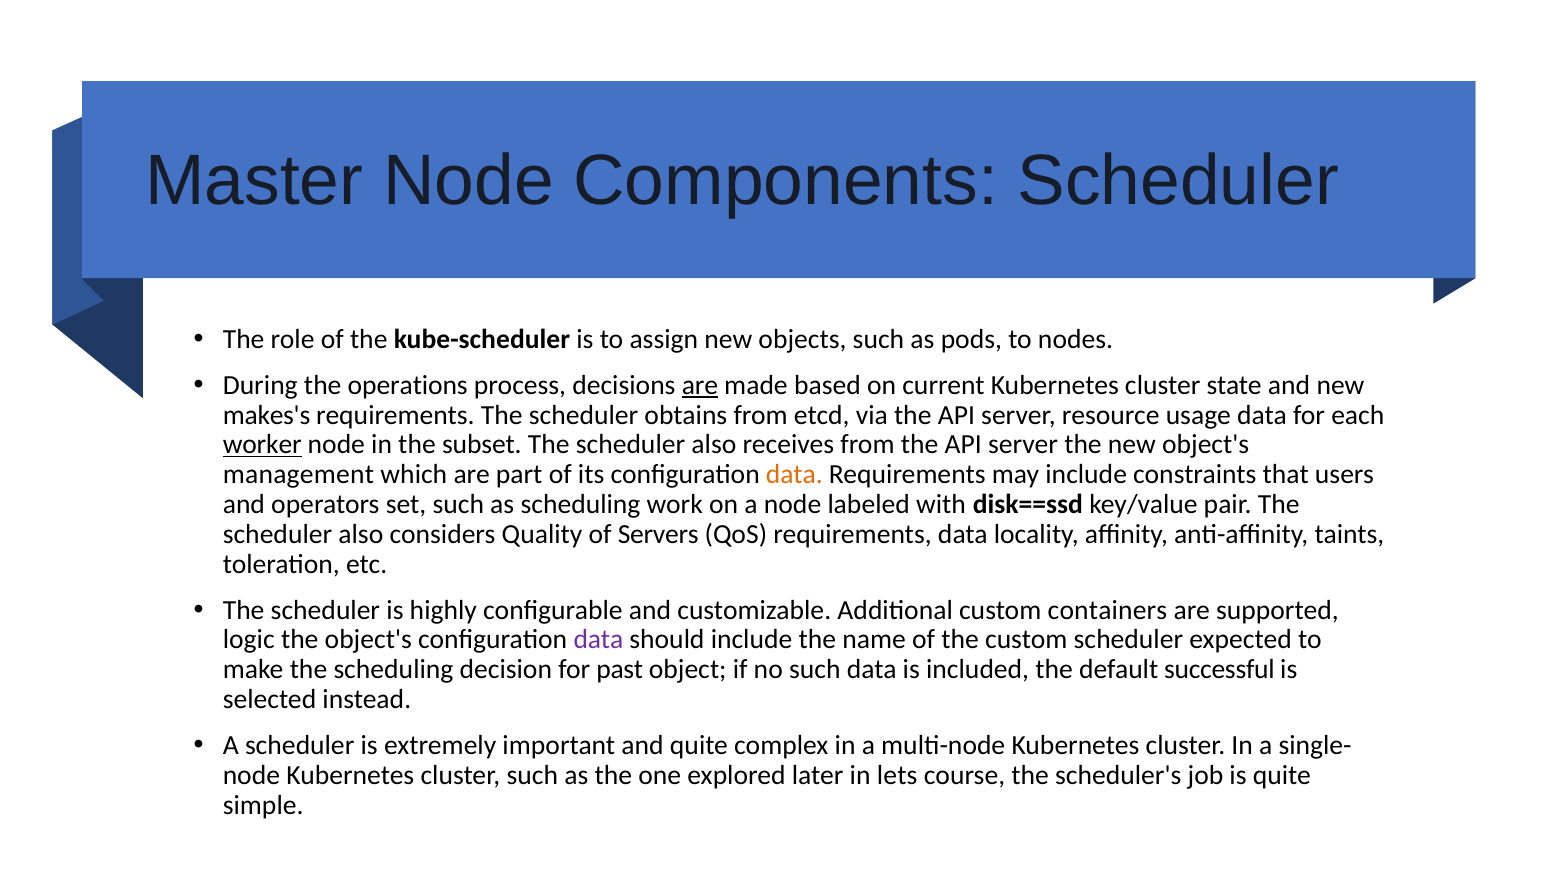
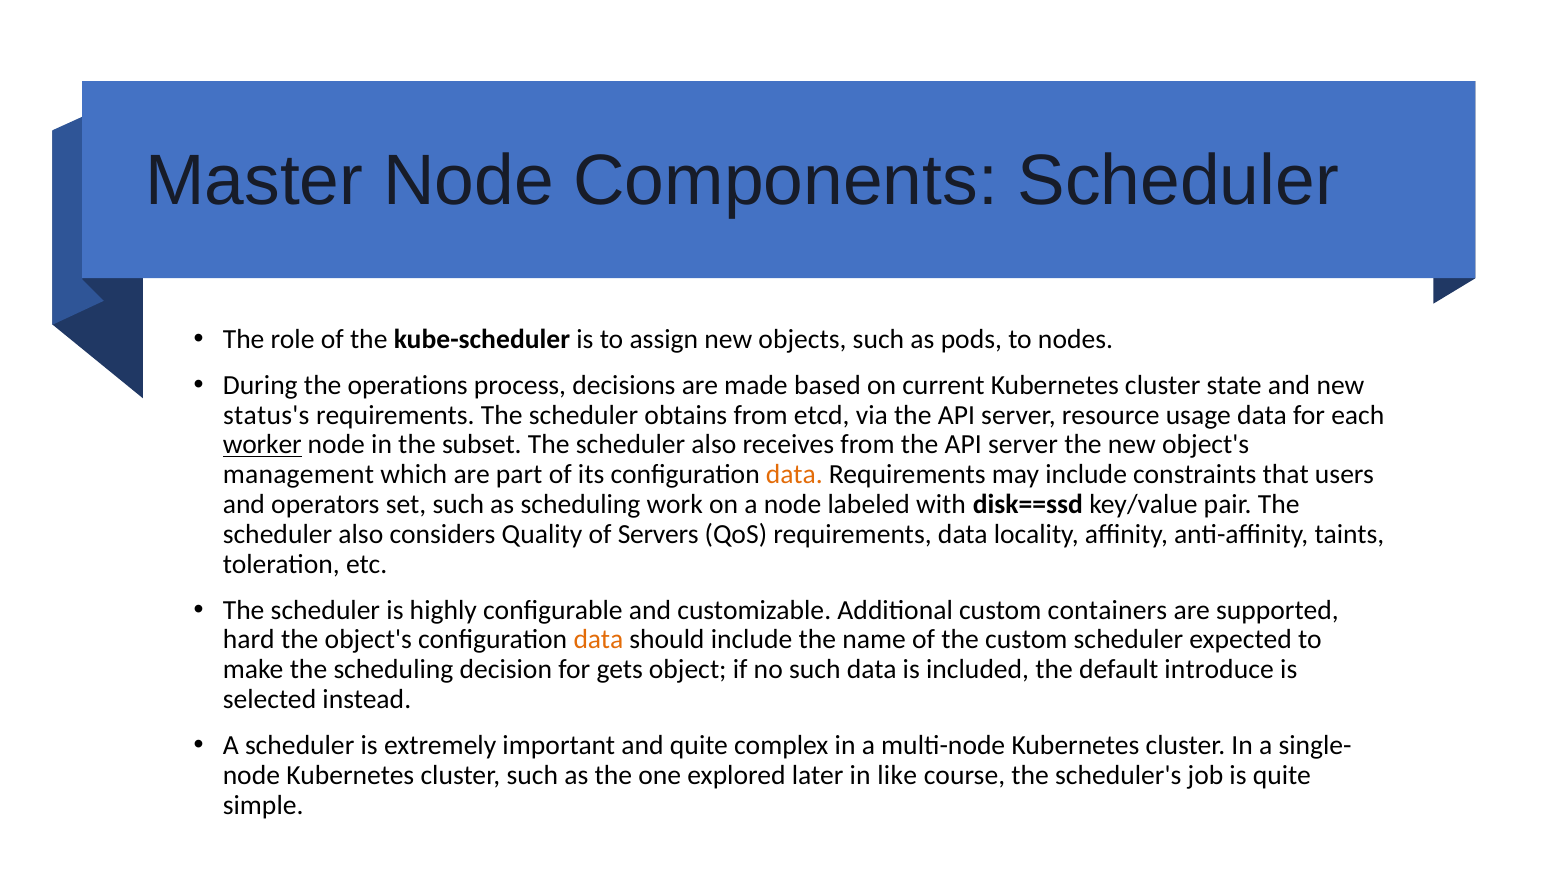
are at (700, 385) underline: present -> none
makes's: makes's -> status's
logic: logic -> hard
data at (598, 640) colour: purple -> orange
past: past -> gets
successful: successful -> introduce
lets: lets -> like
